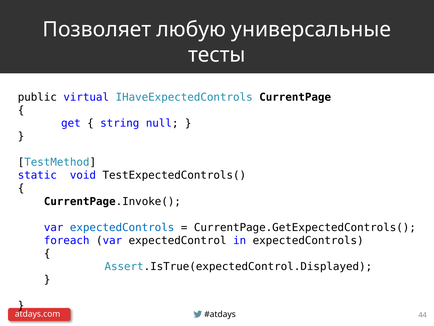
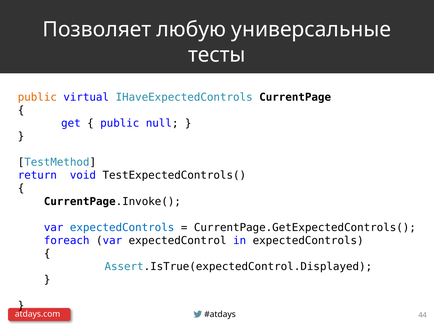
public at (37, 97) colour: black -> orange
string at (120, 123): string -> public
static: static -> return
